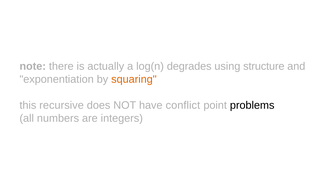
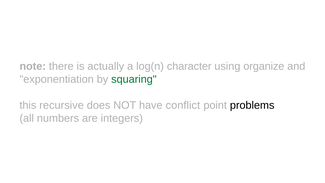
degrades: degrades -> character
structure: structure -> organize
squaring colour: orange -> green
